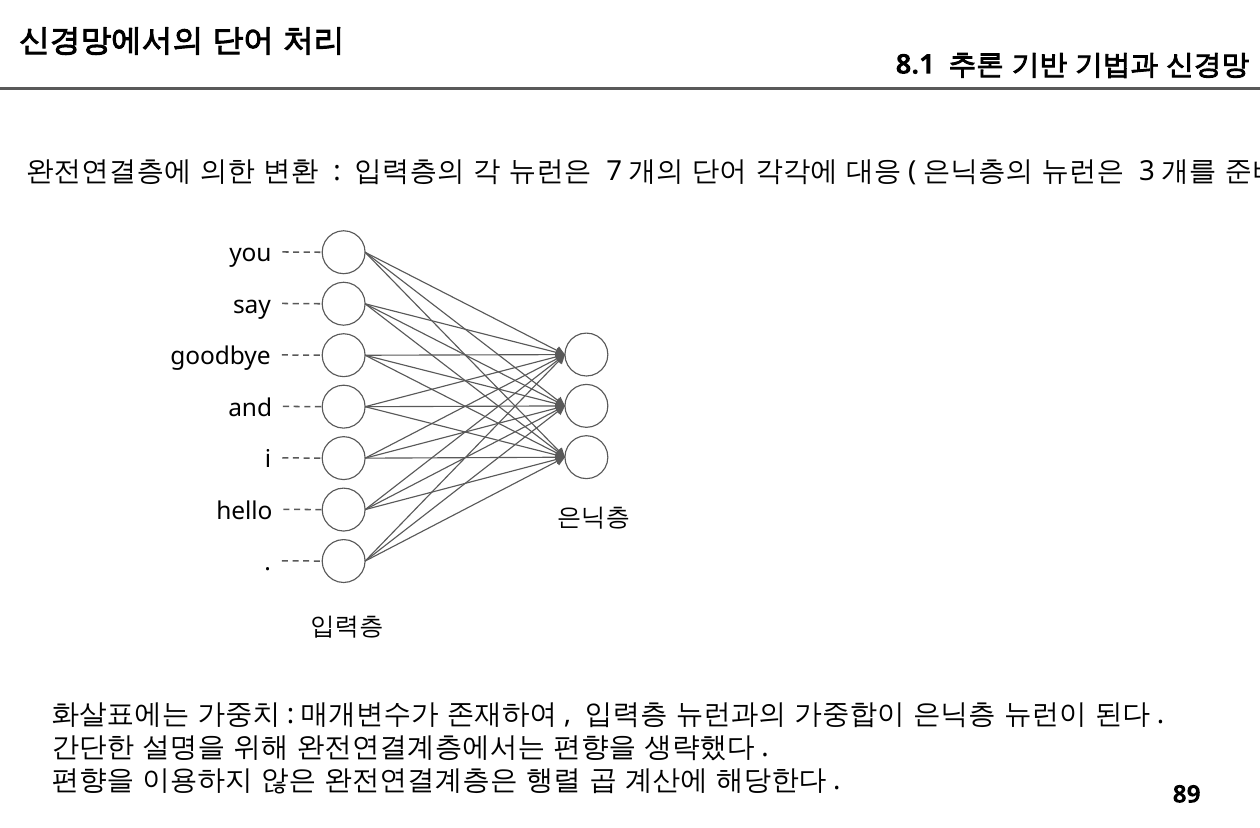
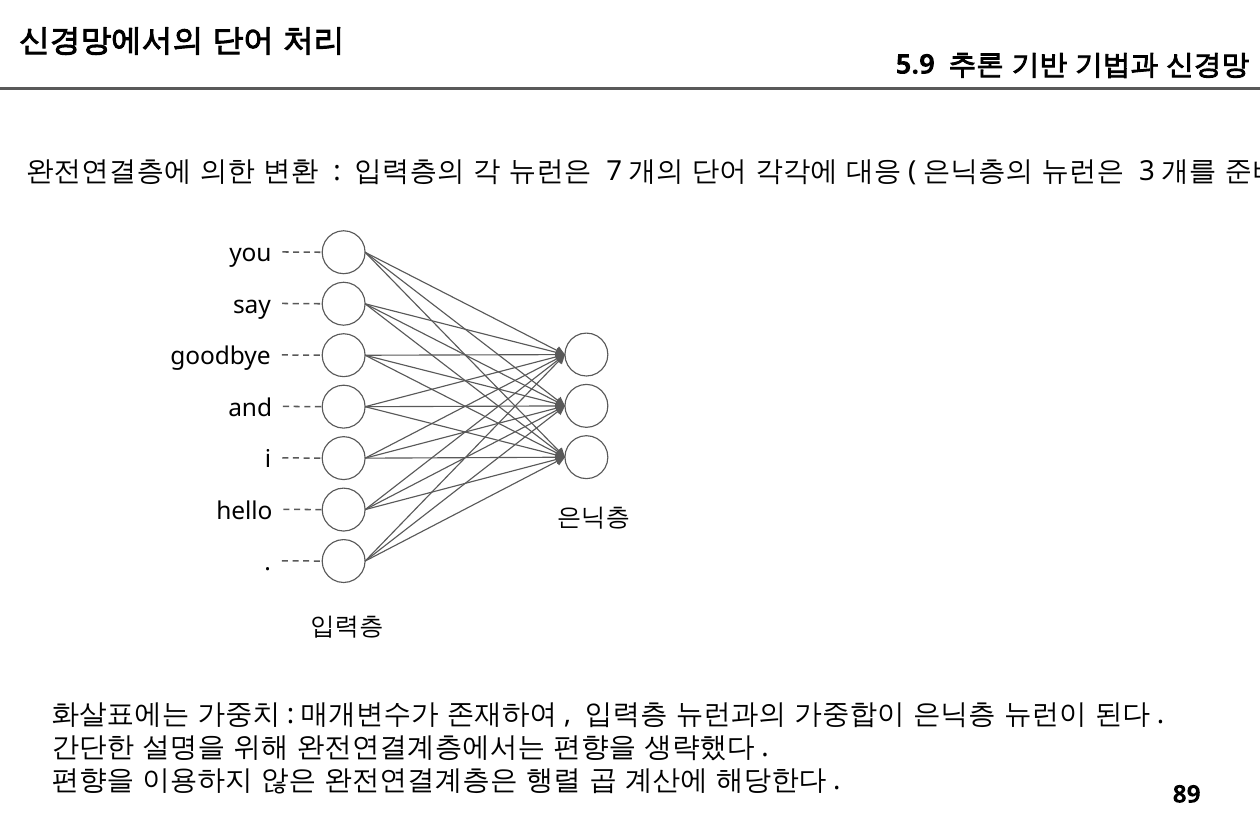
8.1: 8.1 -> 5.9
